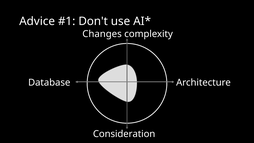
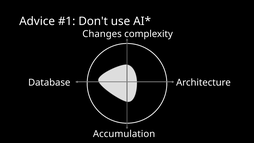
Consideration: Consideration -> Accumulation
